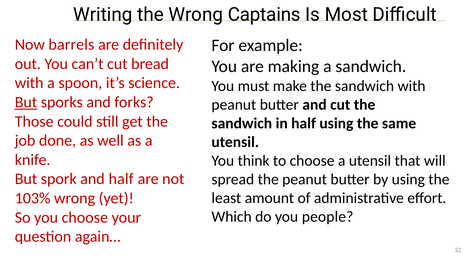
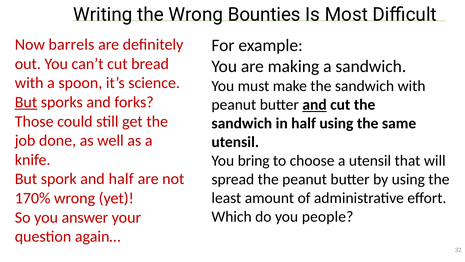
Captains: Captains -> Bounties
and at (315, 105) underline: none -> present
think: think -> bring
103%: 103% -> 170%
you choose: choose -> answer
